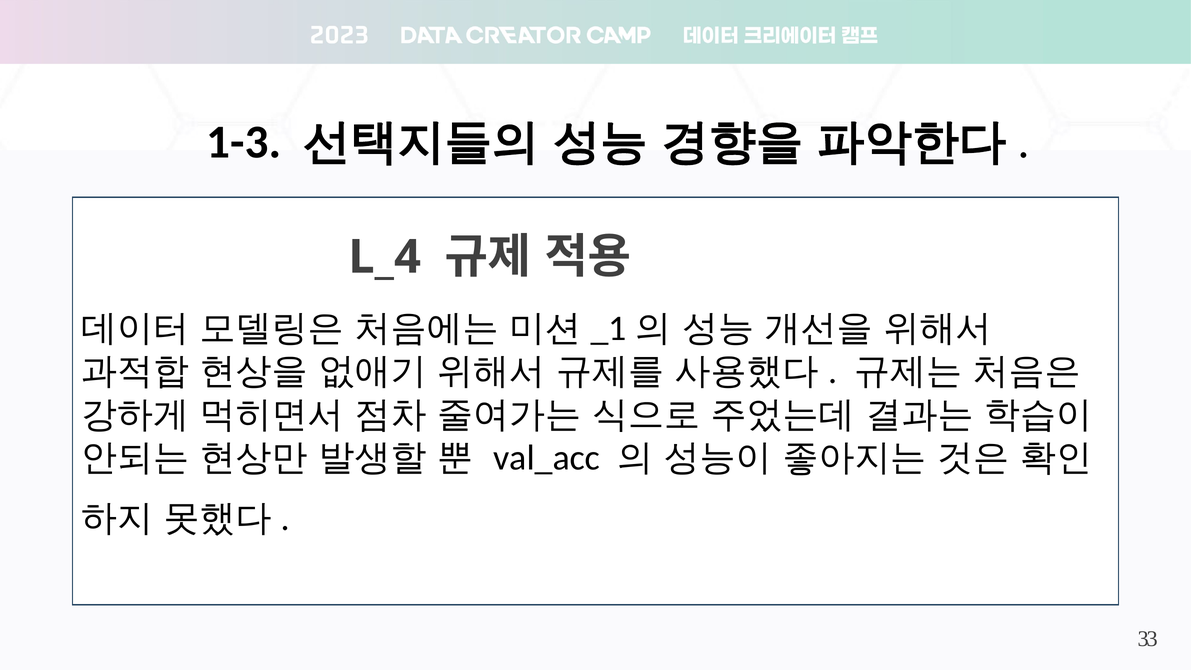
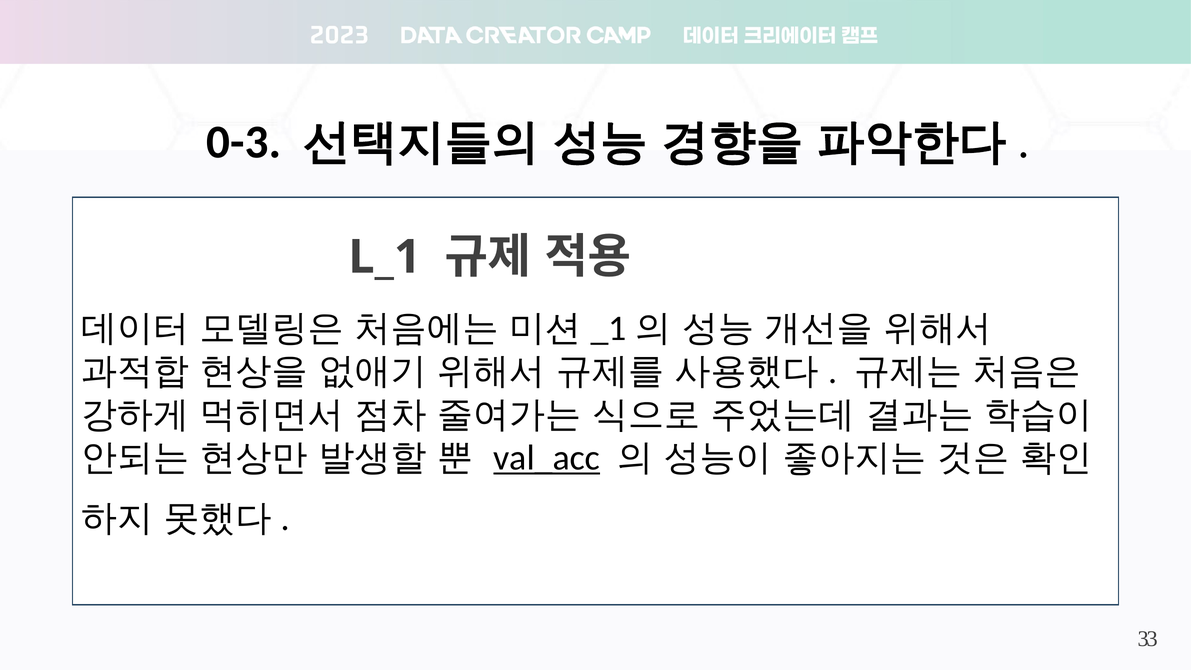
1-3: 1-3 -> 0-3
L_4: L_4 -> L_1
val_acc underline: none -> present
